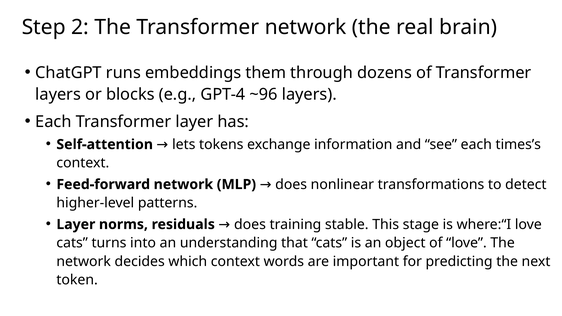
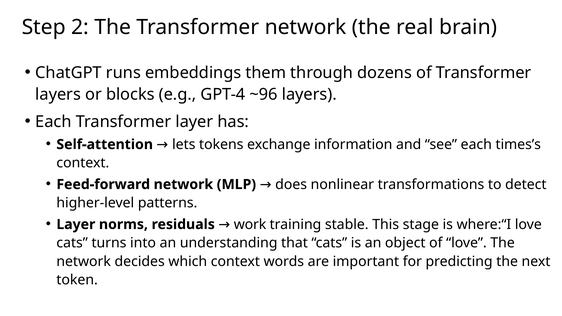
residuals does: does -> work
